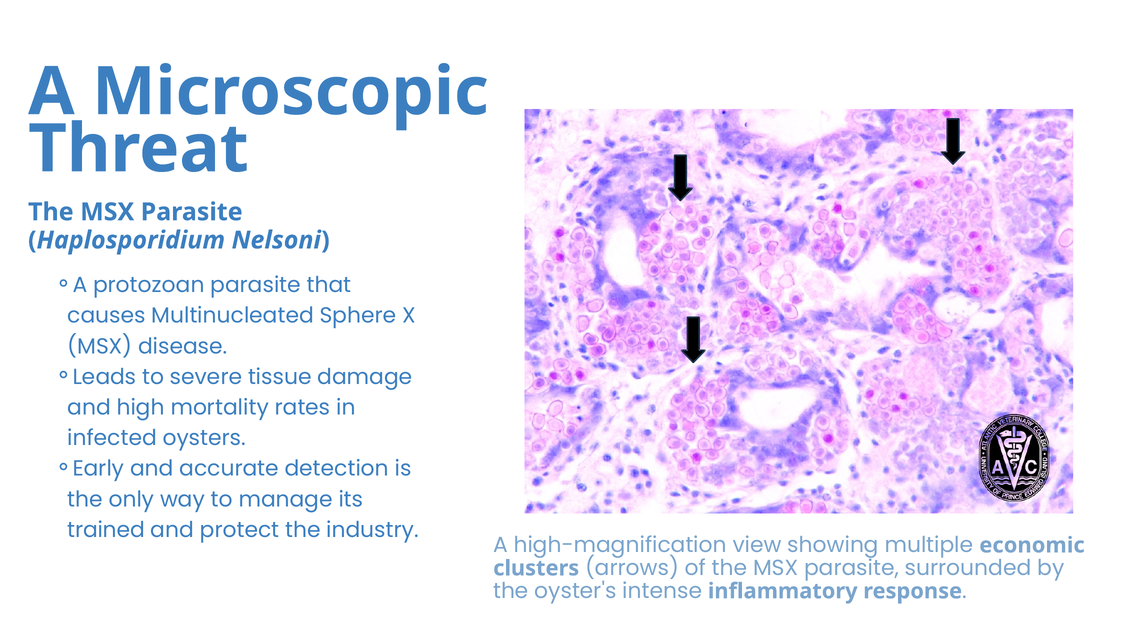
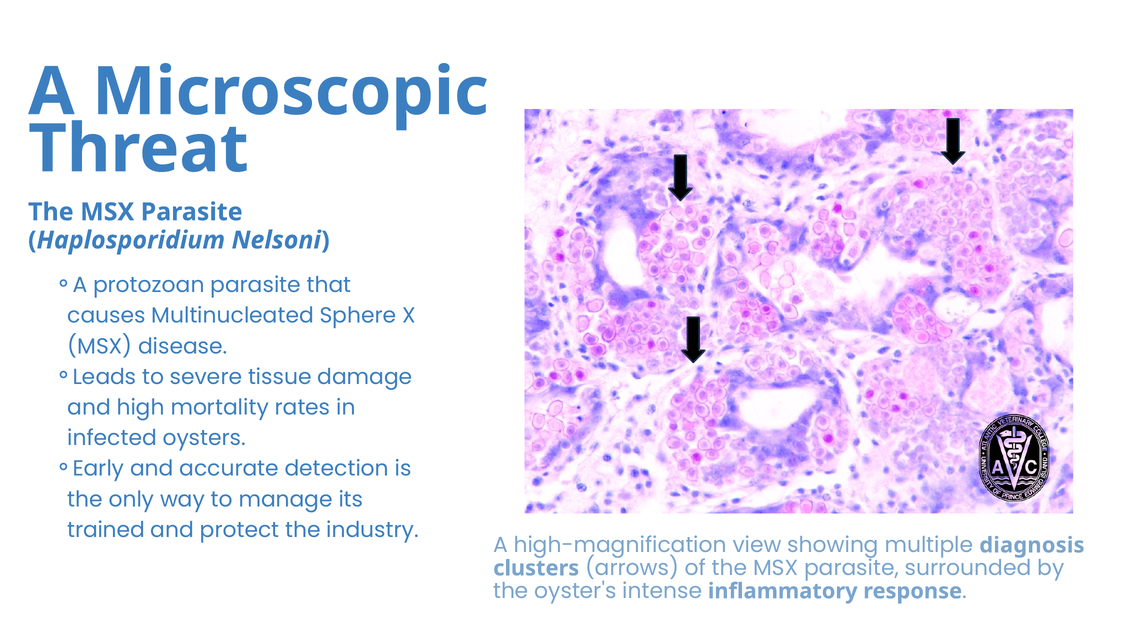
economic: economic -> diagnosis
